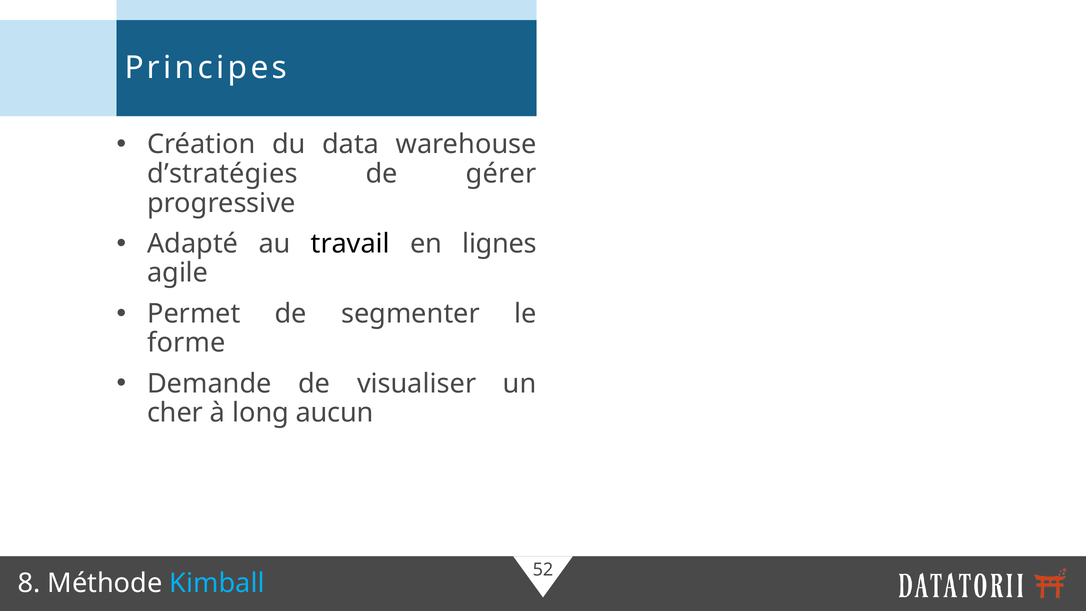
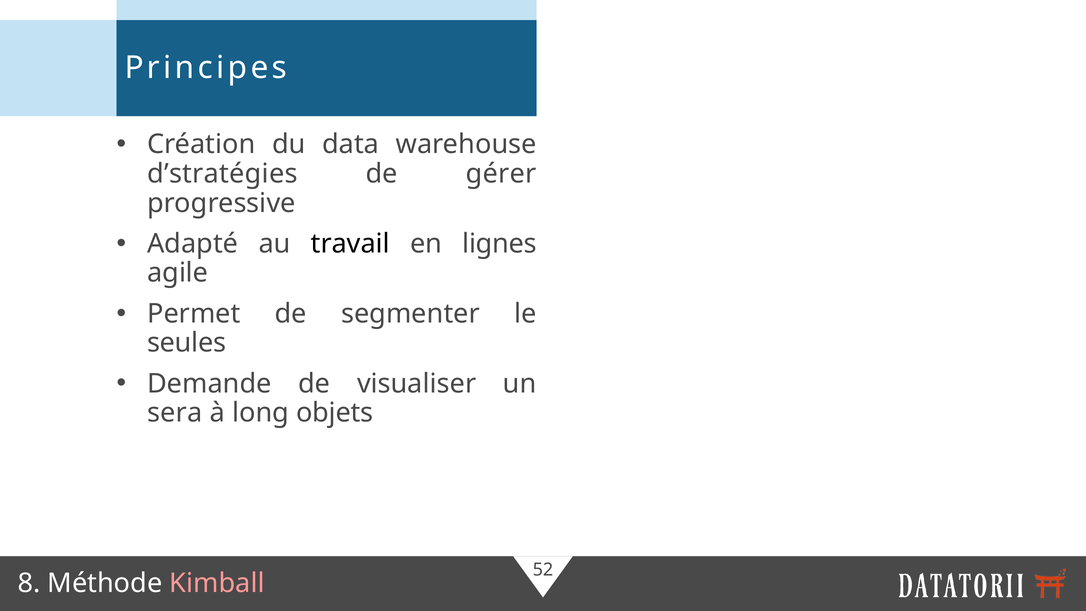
forme: forme -> seules
cher: cher -> sera
aucun: aucun -> objets
Kimball colour: light blue -> pink
